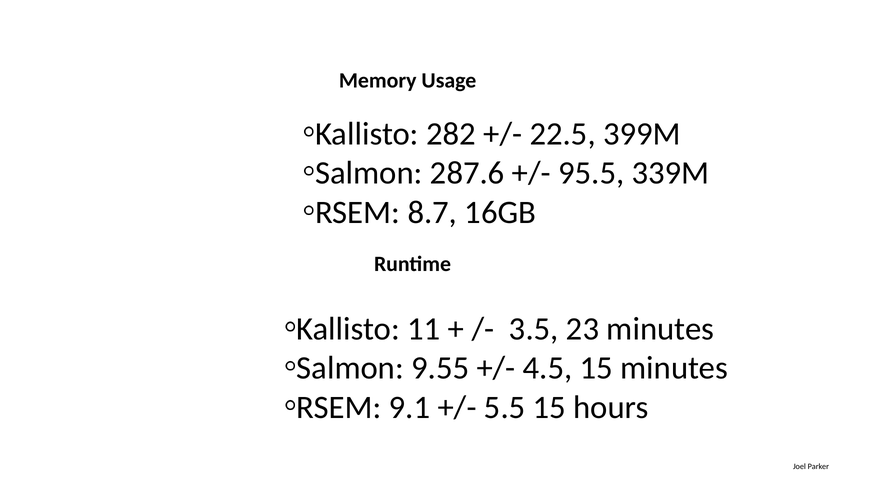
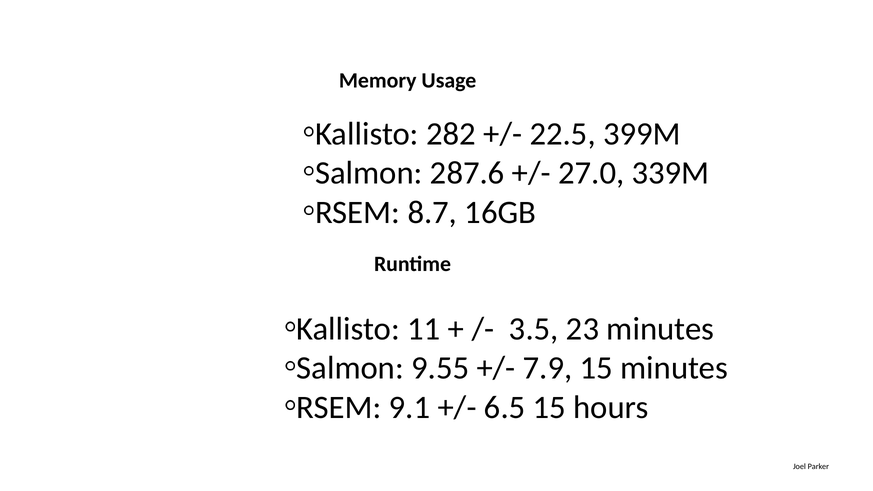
95.5: 95.5 -> 27.0
4.5: 4.5 -> 7.9
5.5: 5.5 -> 6.5
